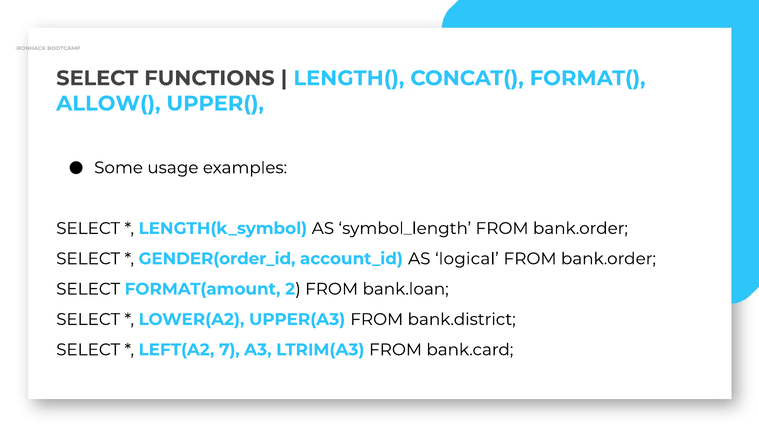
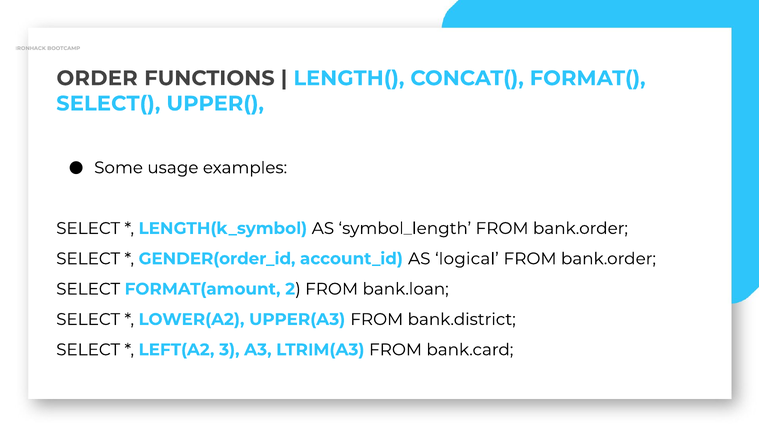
SELECT at (97, 78): SELECT -> ORDER
ALLOW(: ALLOW( -> SELECT(
7: 7 -> 3
